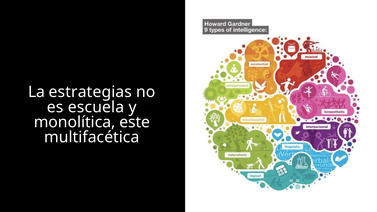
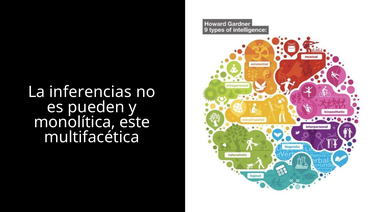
estrategias: estrategias -> inferencias
escuela: escuela -> pueden
